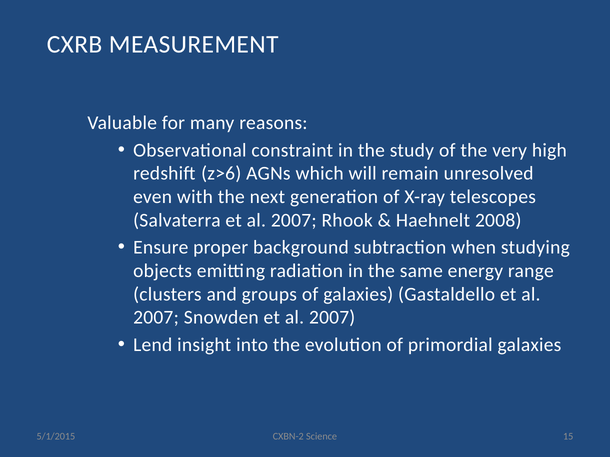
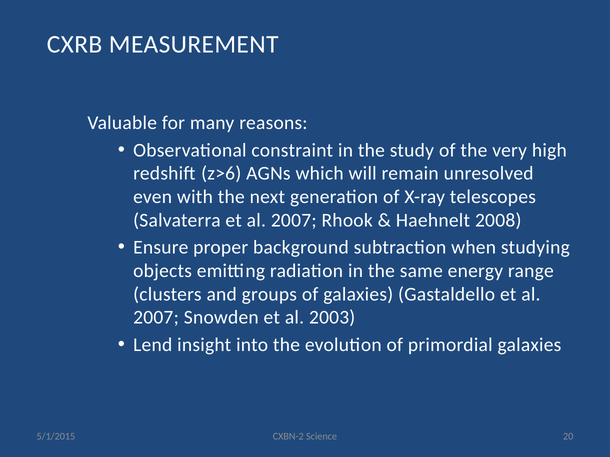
Snowden et al 2007: 2007 -> 2003
15: 15 -> 20
